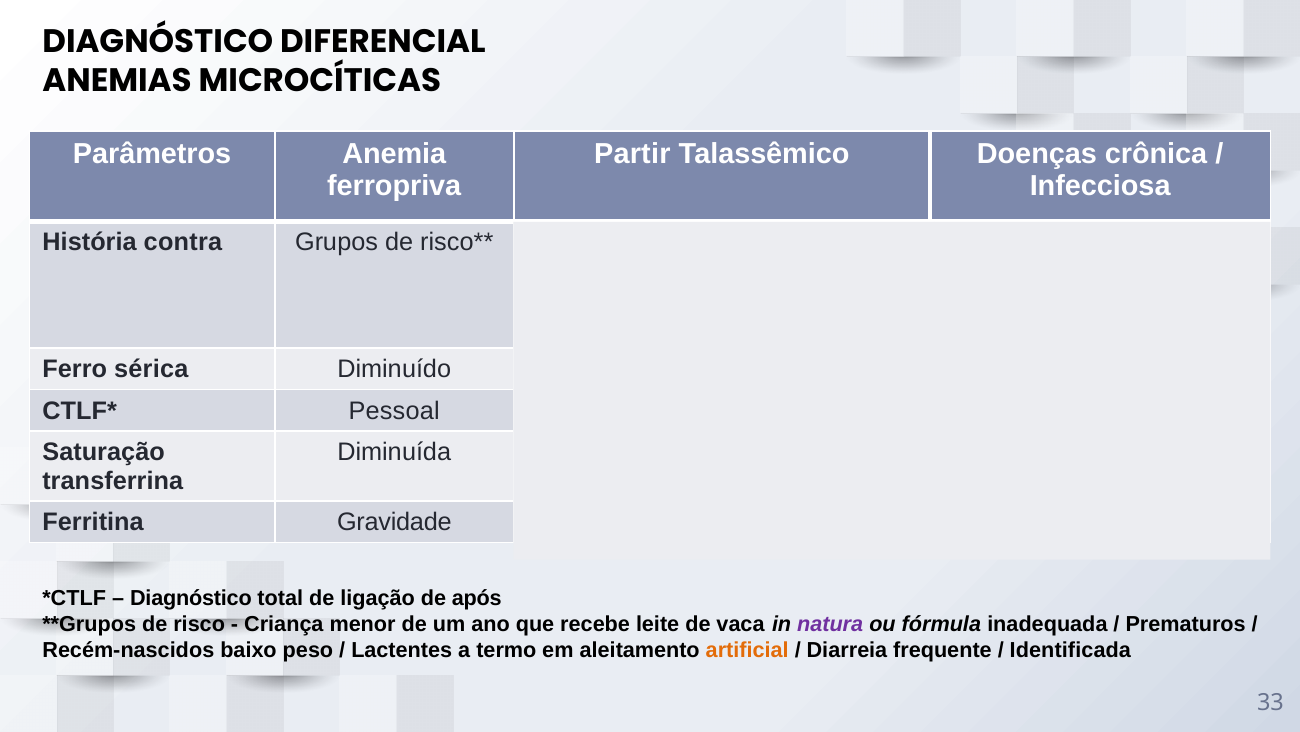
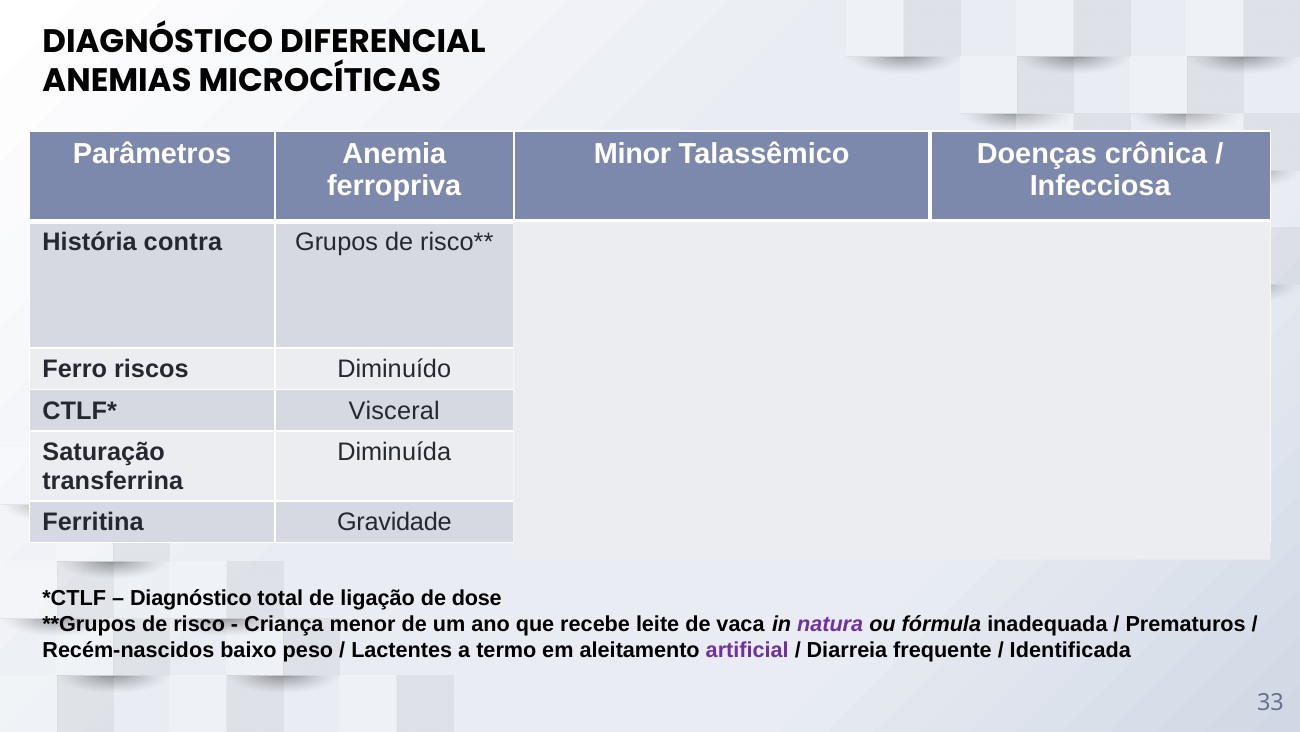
Partir: Partir -> Minor
sérica: sérica -> riscos
Pessoal: Pessoal -> Visceral
após: após -> dose
artificial colour: orange -> purple
